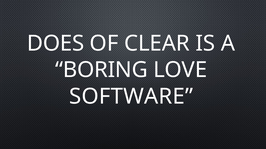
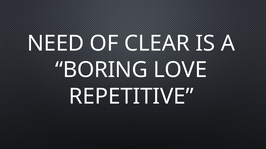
DOES: DOES -> NEED
SOFTWARE: SOFTWARE -> REPETITIVE
